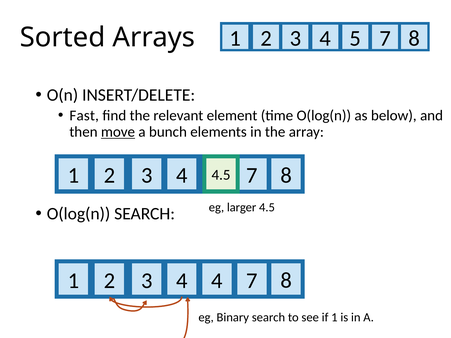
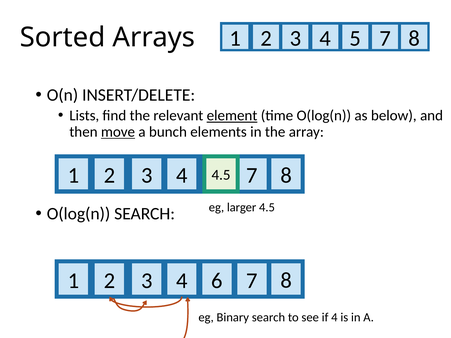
Fast: Fast -> Lists
element underline: none -> present
4 at (217, 281): 4 -> 6
if 1: 1 -> 4
